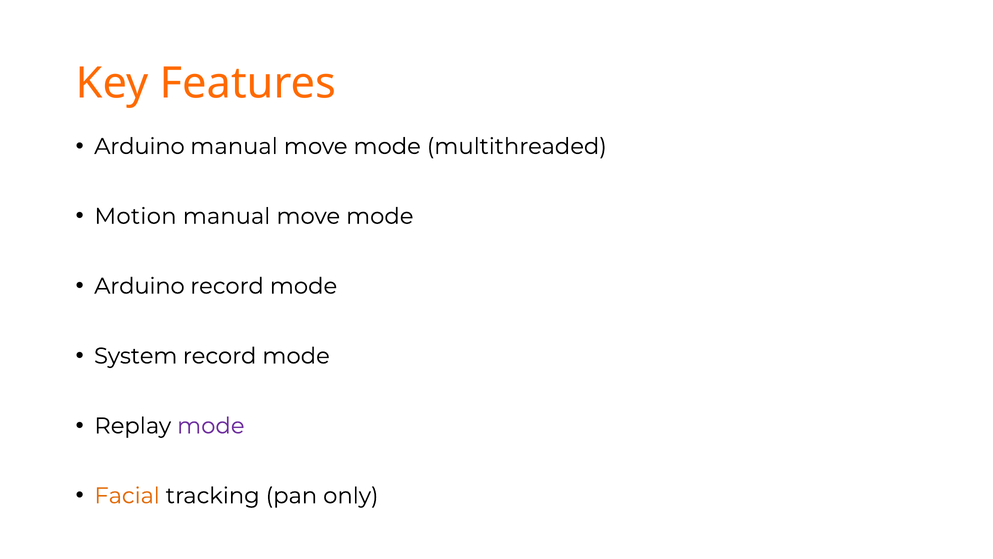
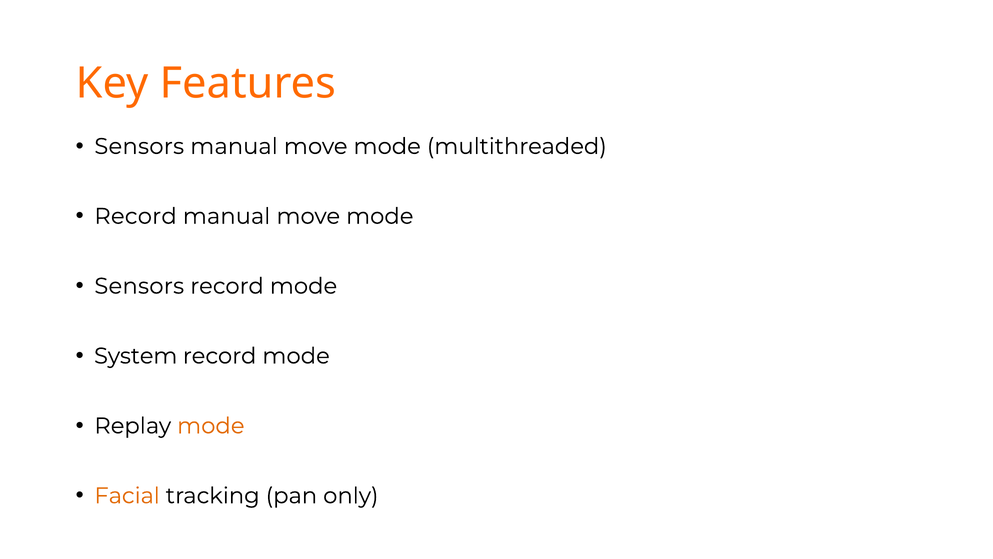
Arduino at (139, 146): Arduino -> Sensors
Motion at (135, 216): Motion -> Record
Arduino at (139, 286): Arduino -> Sensors
mode at (211, 426) colour: purple -> orange
